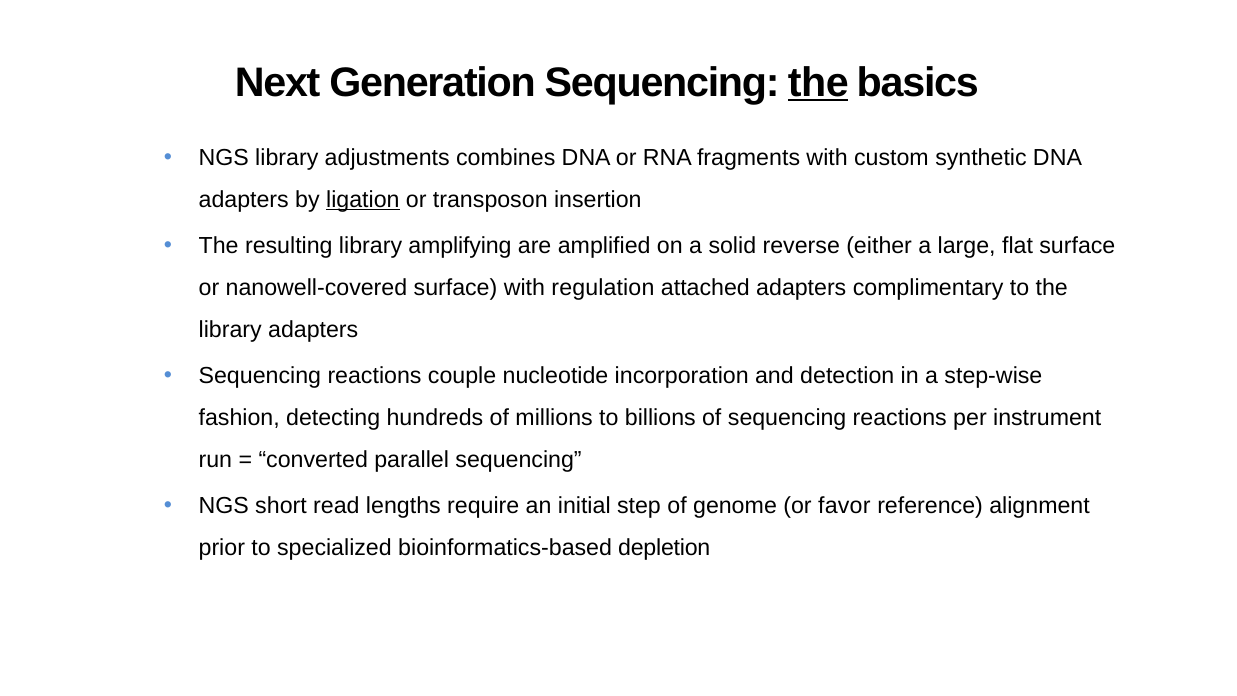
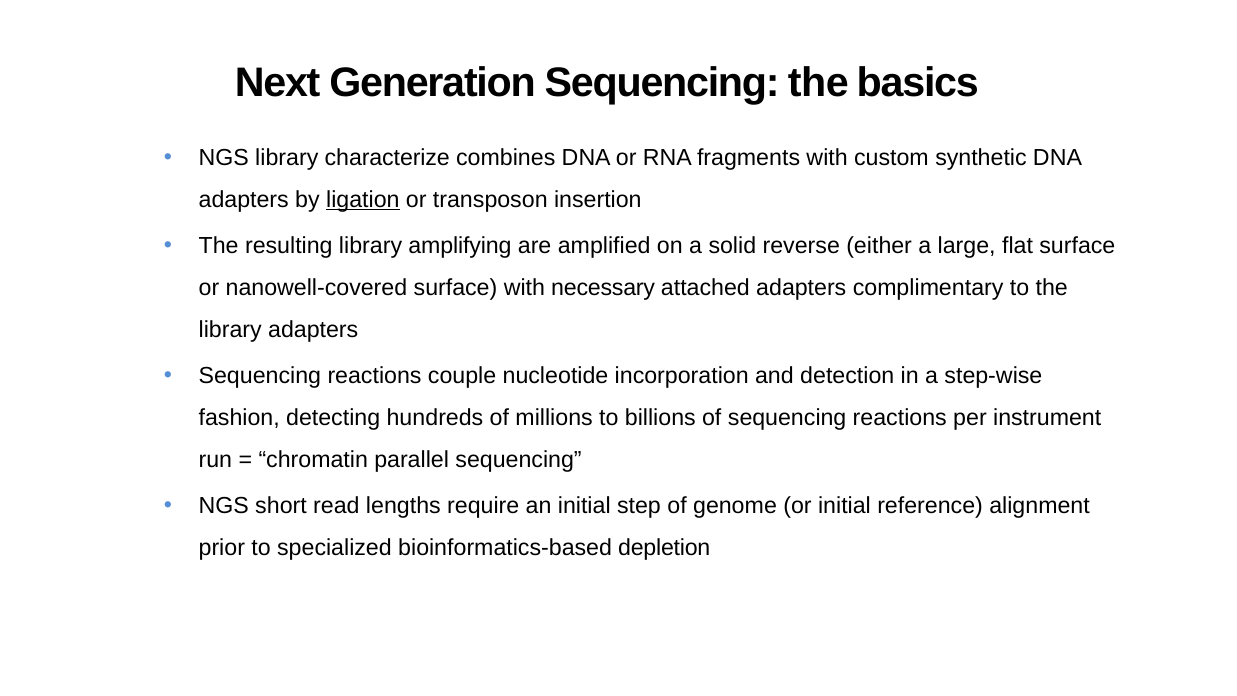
the at (818, 82) underline: present -> none
adjustments: adjustments -> characterize
regulation: regulation -> necessary
converted: converted -> chromatin
or favor: favor -> initial
